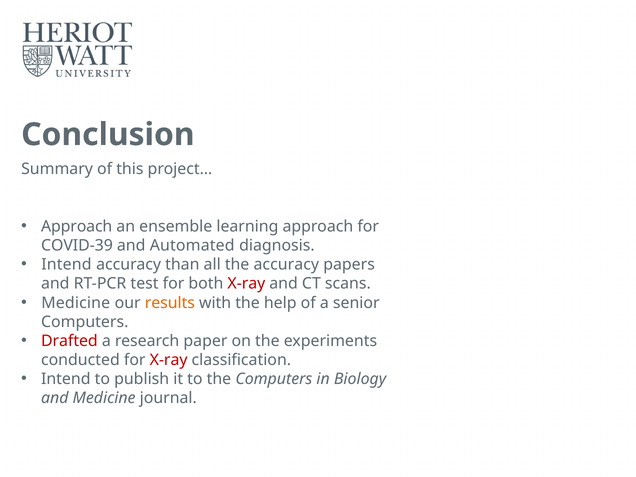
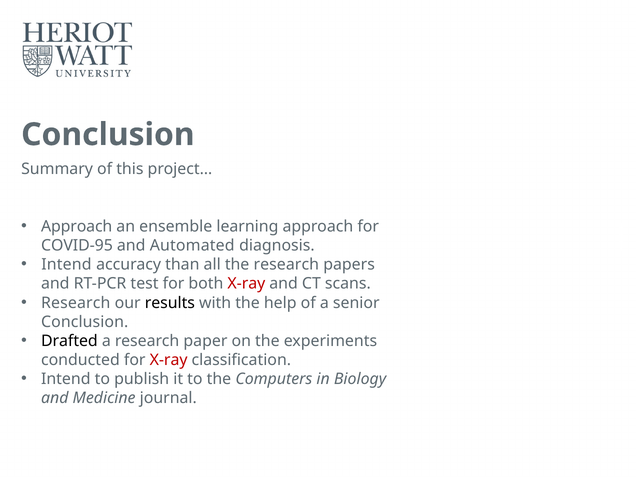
COVID-39: COVID-39 -> COVID-95
the accuracy: accuracy -> research
Medicine at (76, 303): Medicine -> Research
results colour: orange -> black
Computers at (85, 322): Computers -> Conclusion
Drafted colour: red -> black
